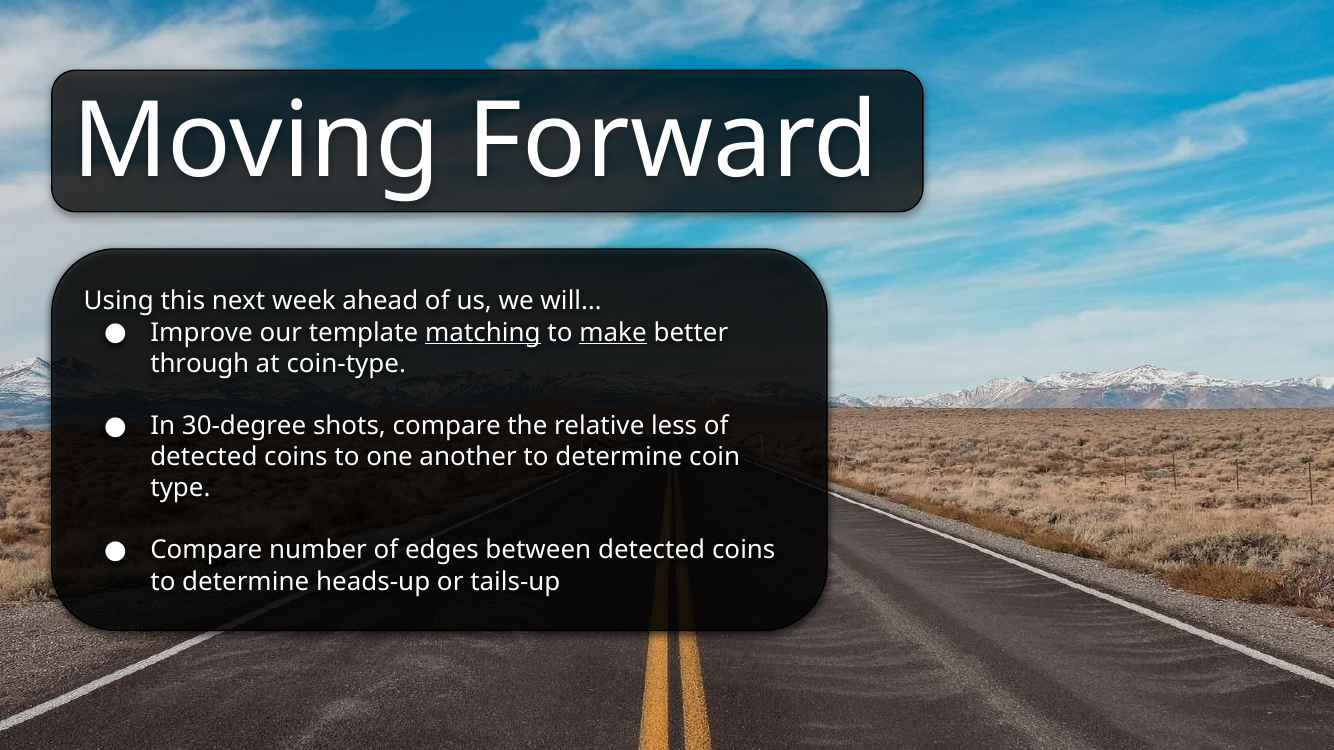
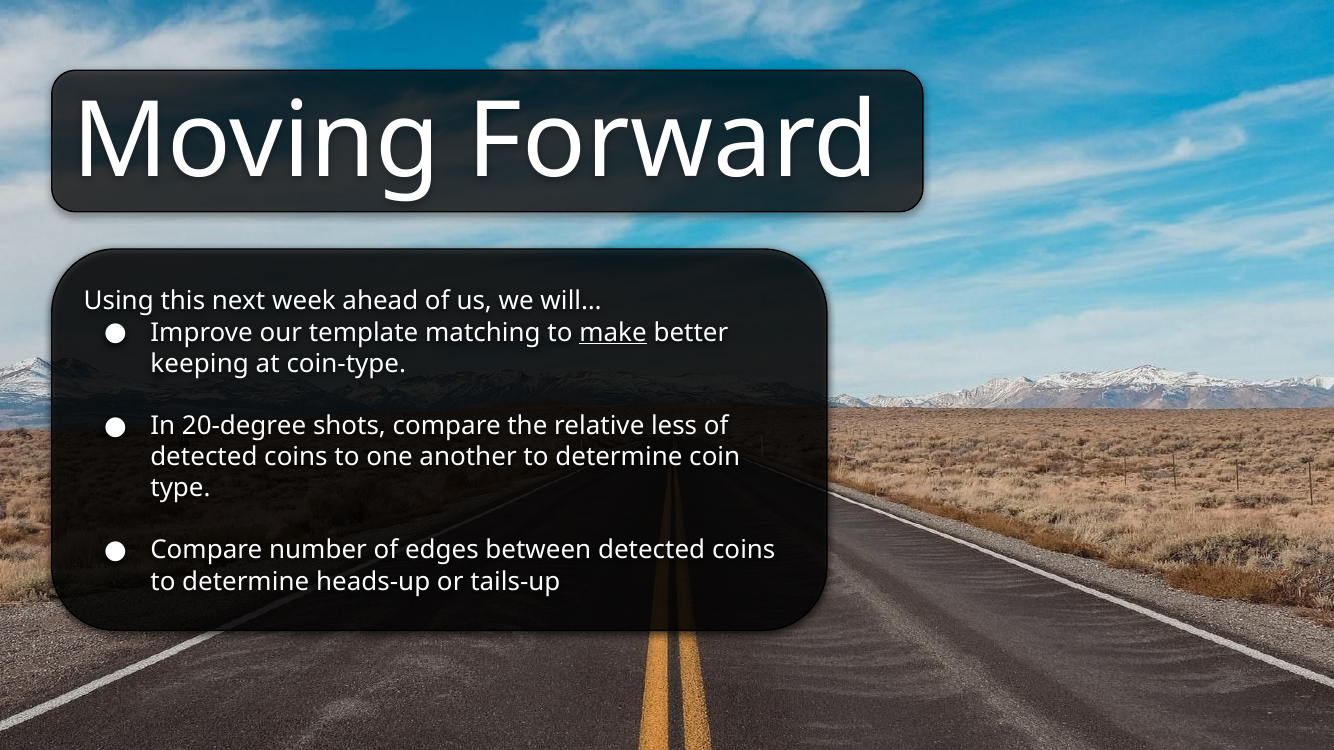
matching underline: present -> none
through: through -> keeping
30-degree: 30-degree -> 20-degree
